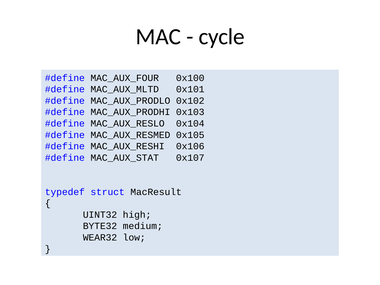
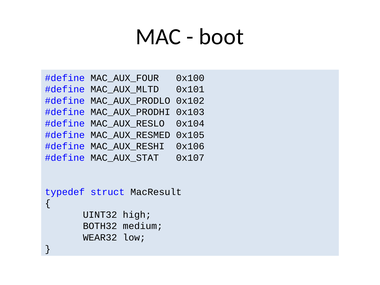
cycle: cycle -> boot
BYTE32: BYTE32 -> BOTH32
